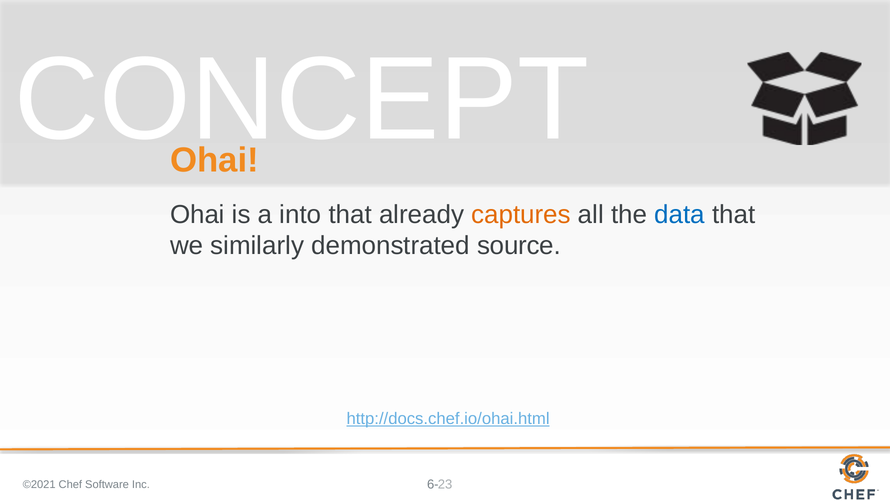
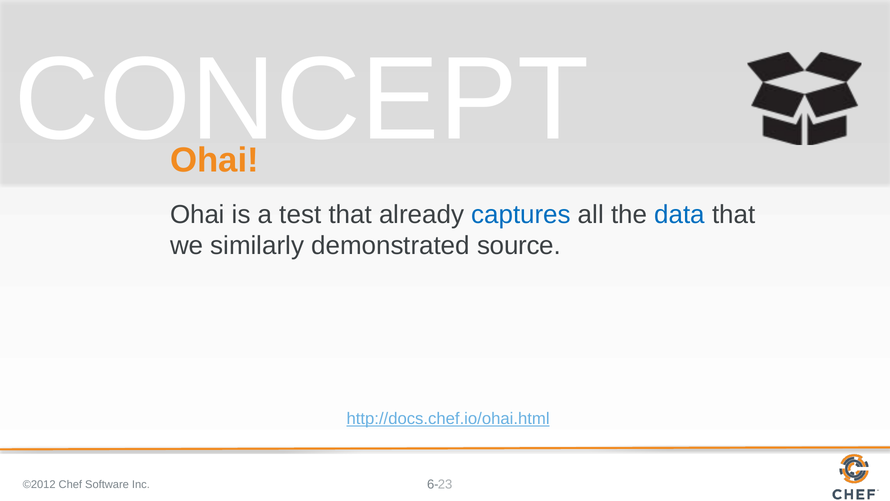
into: into -> test
captures colour: orange -> blue
©2021: ©2021 -> ©2012
